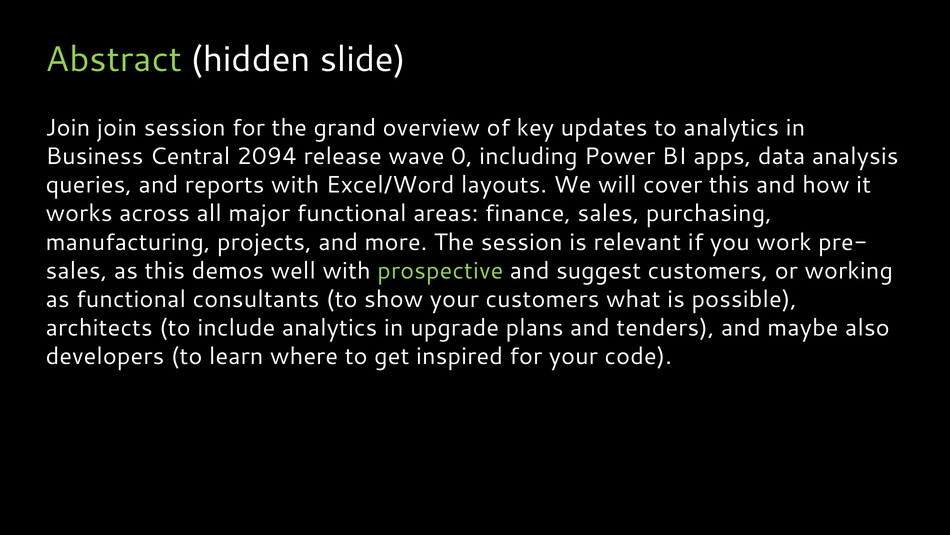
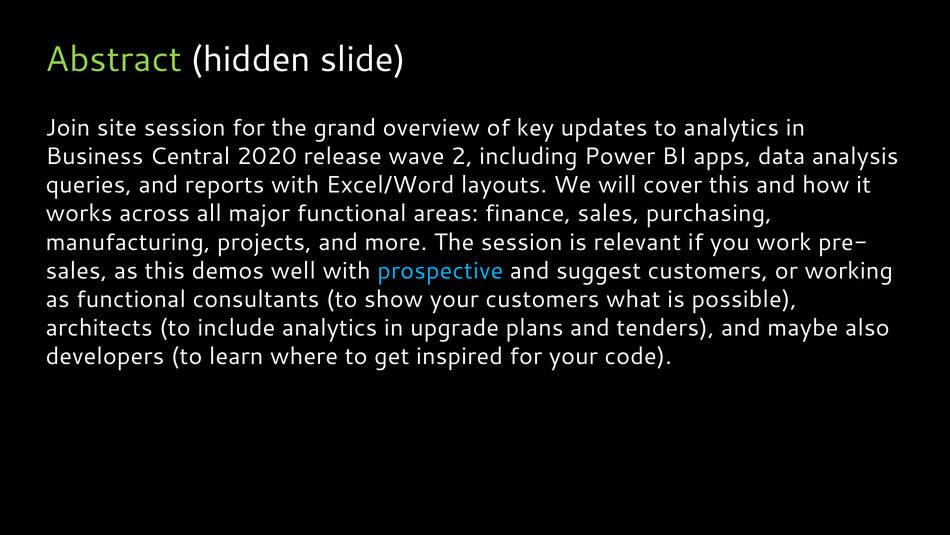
Join join: join -> site
2094: 2094 -> 2020
0: 0 -> 2
prospective colour: light green -> light blue
